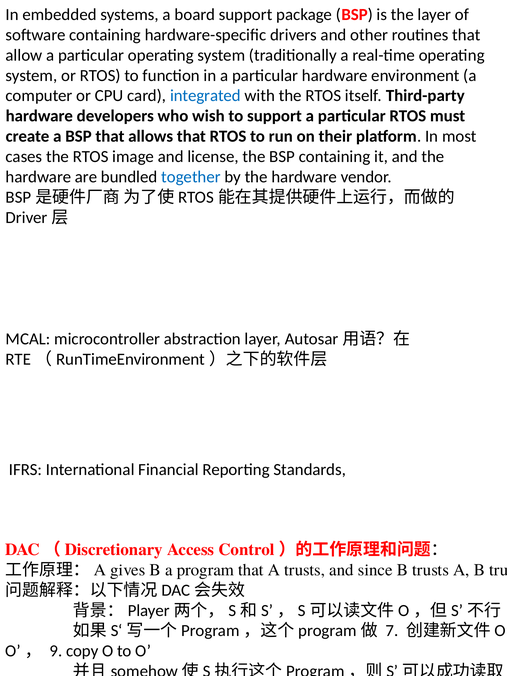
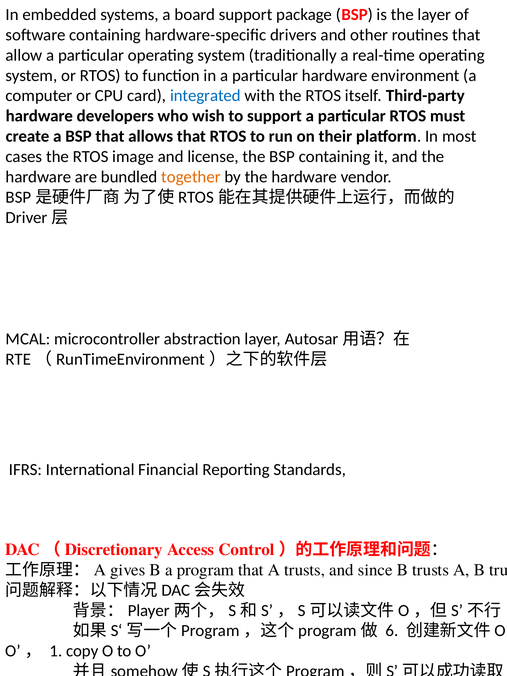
together colour: blue -> orange
7: 7 -> 6
9: 9 -> 1
